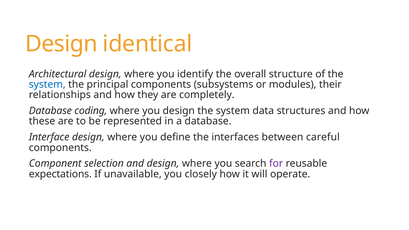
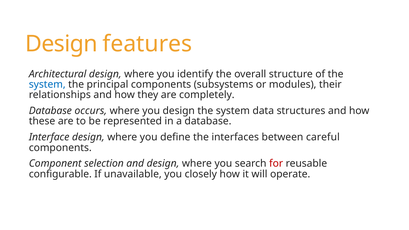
identical: identical -> features
coding: coding -> occurs
for colour: purple -> red
expectations: expectations -> configurable
